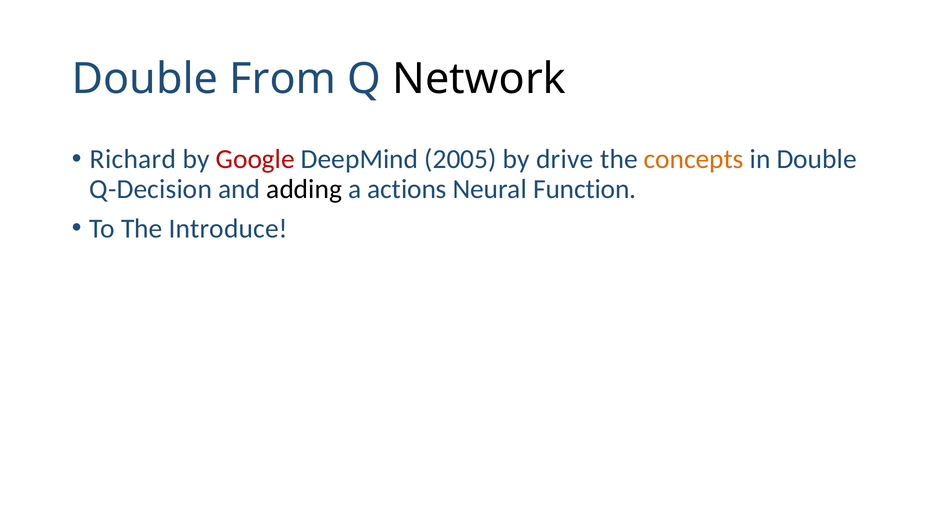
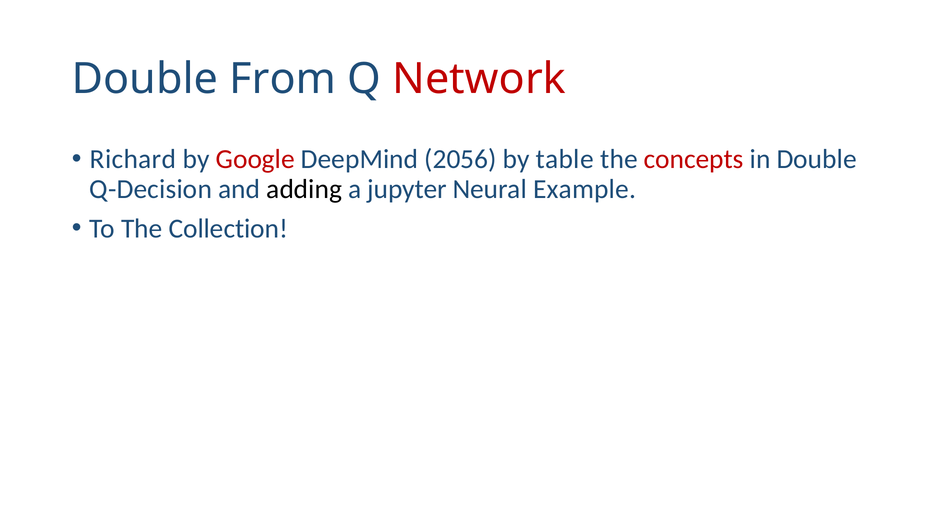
Network colour: black -> red
2005: 2005 -> 2056
drive: drive -> table
concepts colour: orange -> red
actions: actions -> jupyter
Function: Function -> Example
Introduce: Introduce -> Collection
